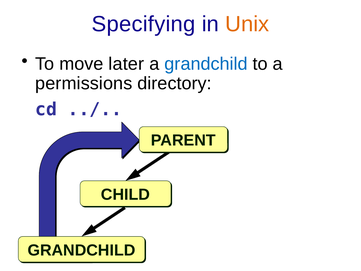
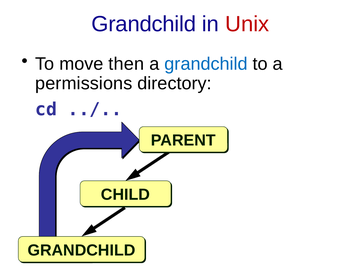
Specifying at (144, 24): Specifying -> Grandchild
Unix colour: orange -> red
later: later -> then
